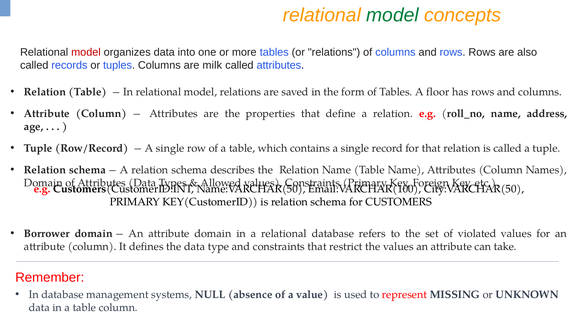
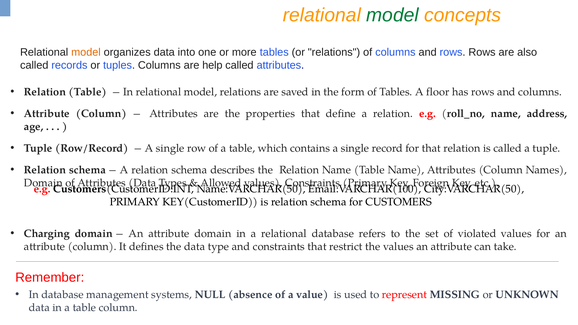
model at (86, 52) colour: red -> orange
milk: milk -> help
Borrower: Borrower -> Charging
